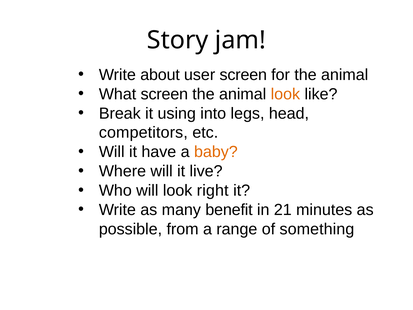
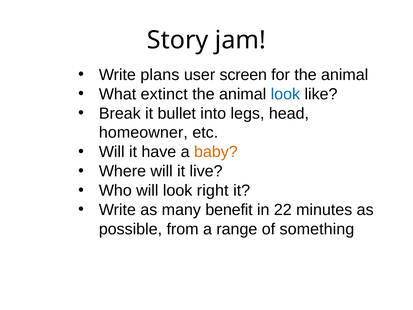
about: about -> plans
What screen: screen -> extinct
look at (285, 94) colour: orange -> blue
using: using -> bullet
competitors: competitors -> homeowner
21: 21 -> 22
